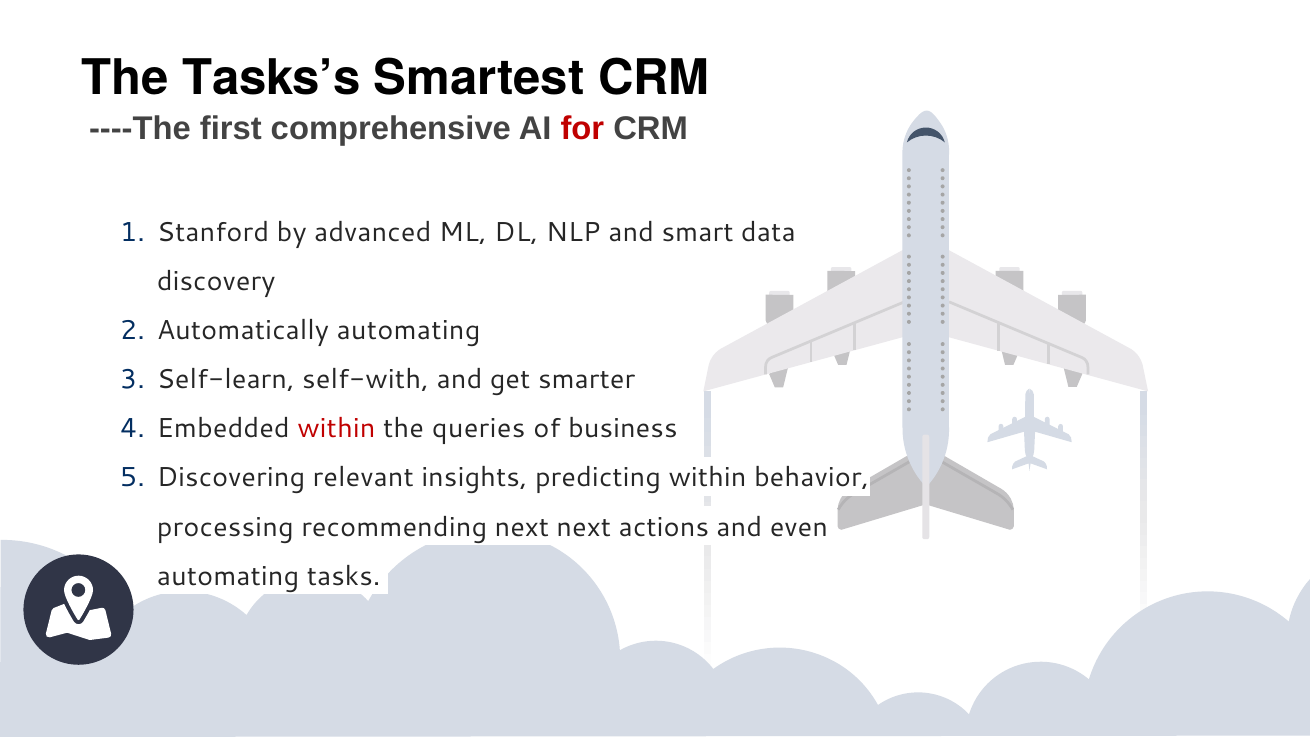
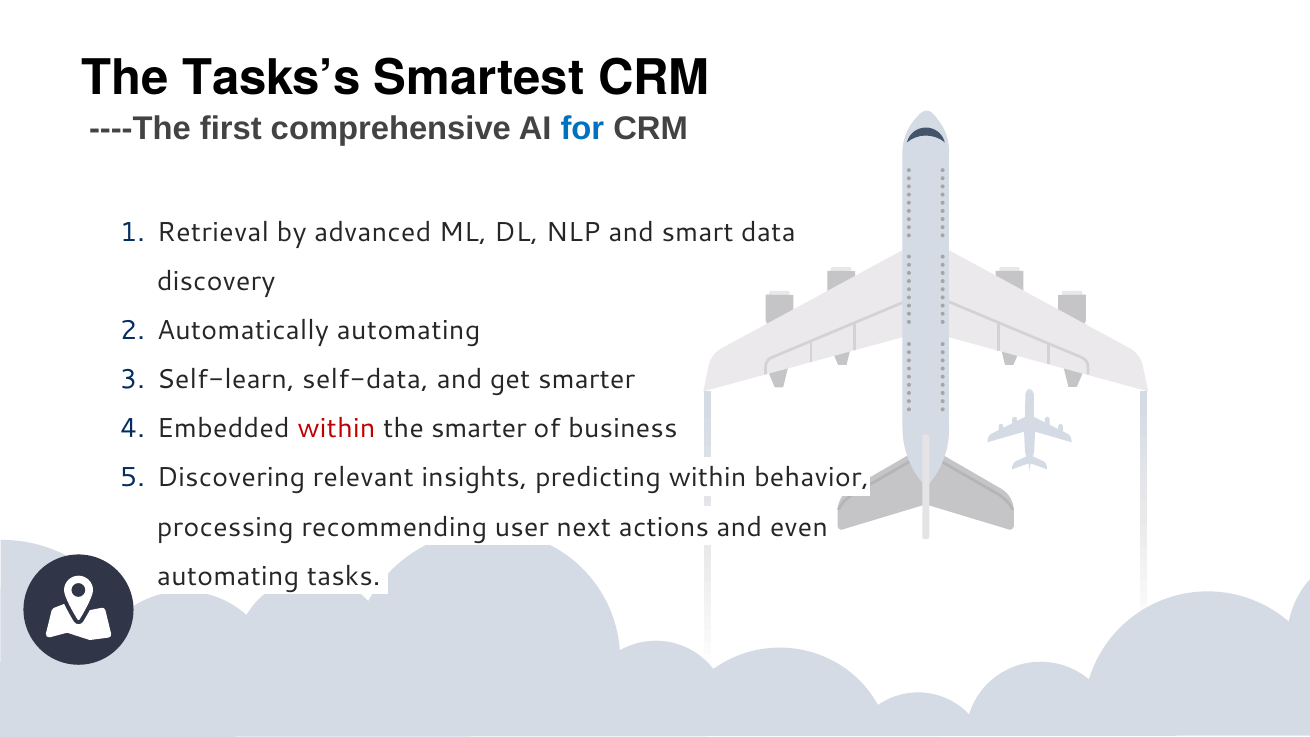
for colour: red -> blue
Stanford: Stanford -> Retrieval
self-with: self-with -> self-data
the queries: queries -> smarter
recommending next: next -> user
